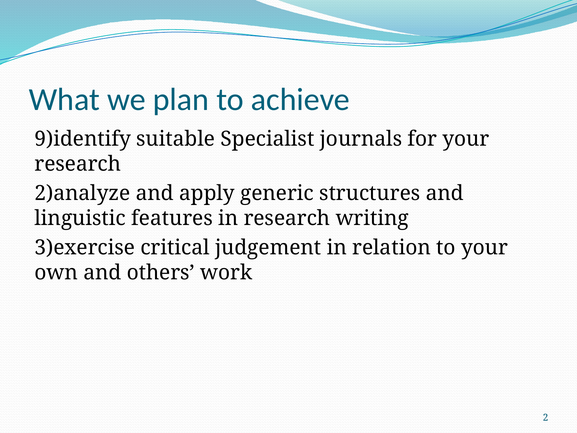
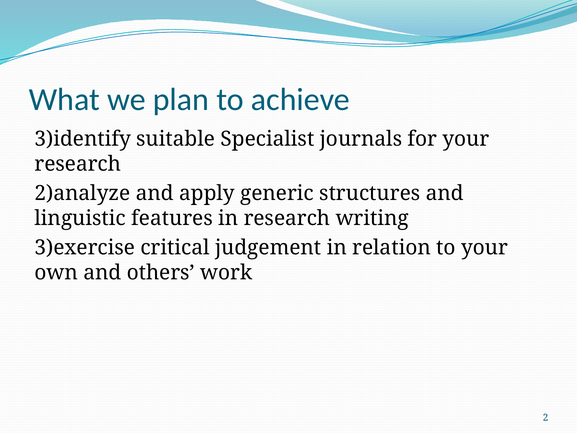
9)identify: 9)identify -> 3)identify
